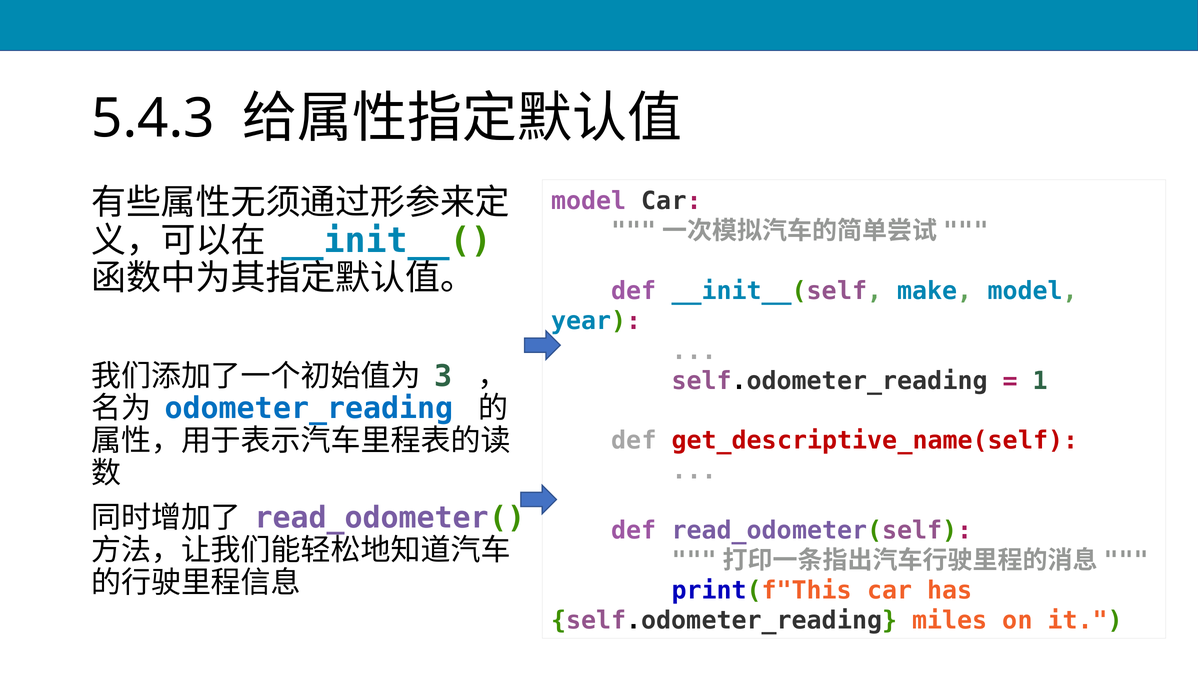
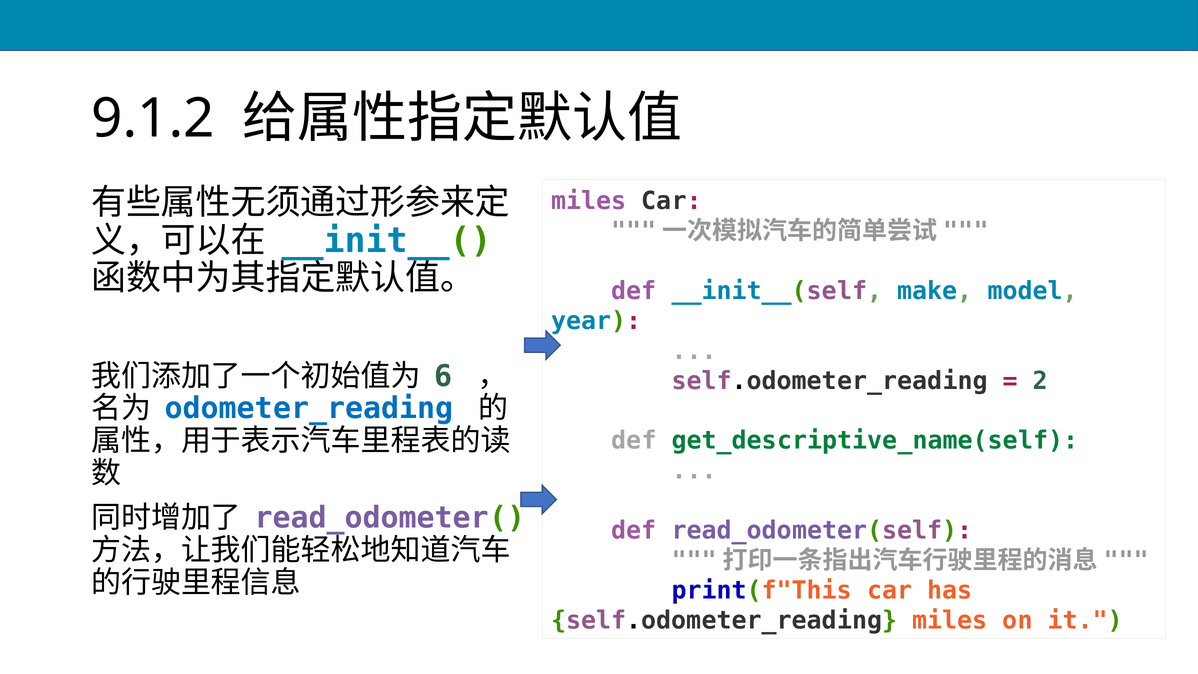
5.4.3: 5.4.3 -> 9.1.2
model at (589, 201): model -> miles
3: 3 -> 6
1: 1 -> 2
get_descriptive_name(self colour: red -> green
